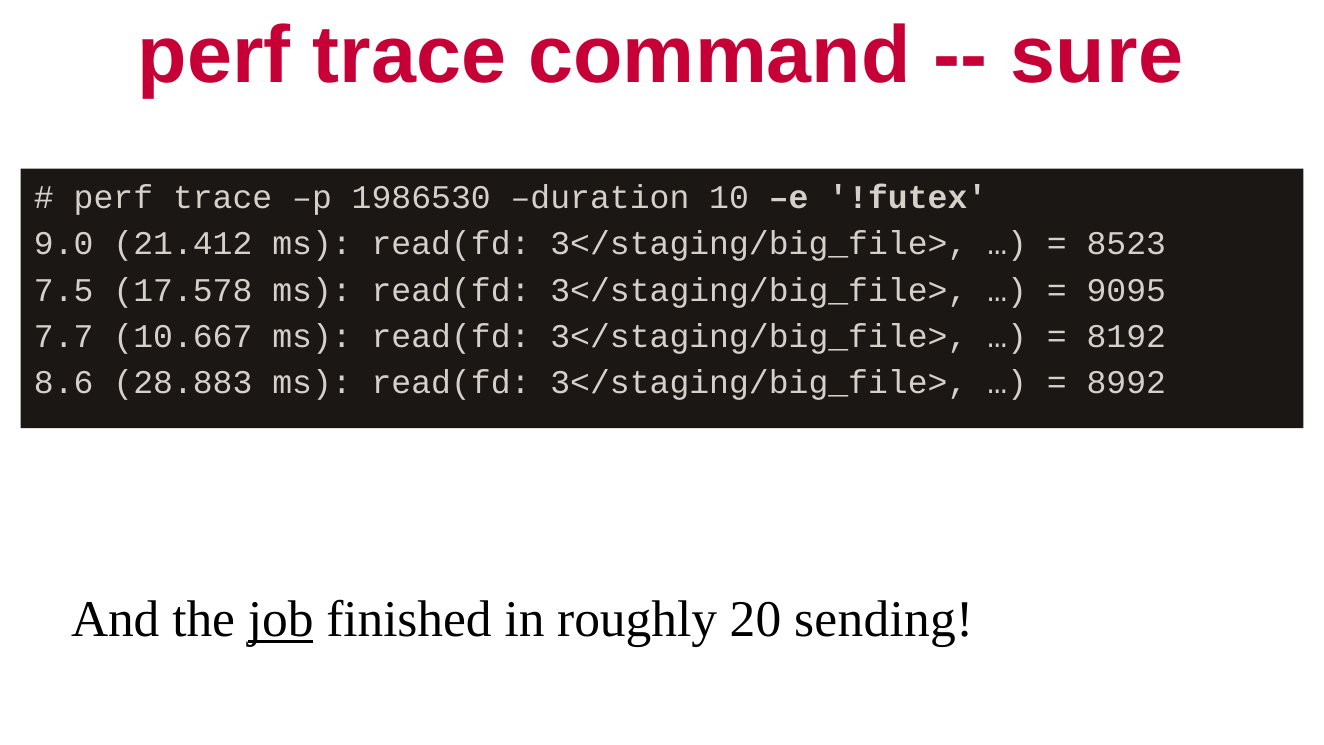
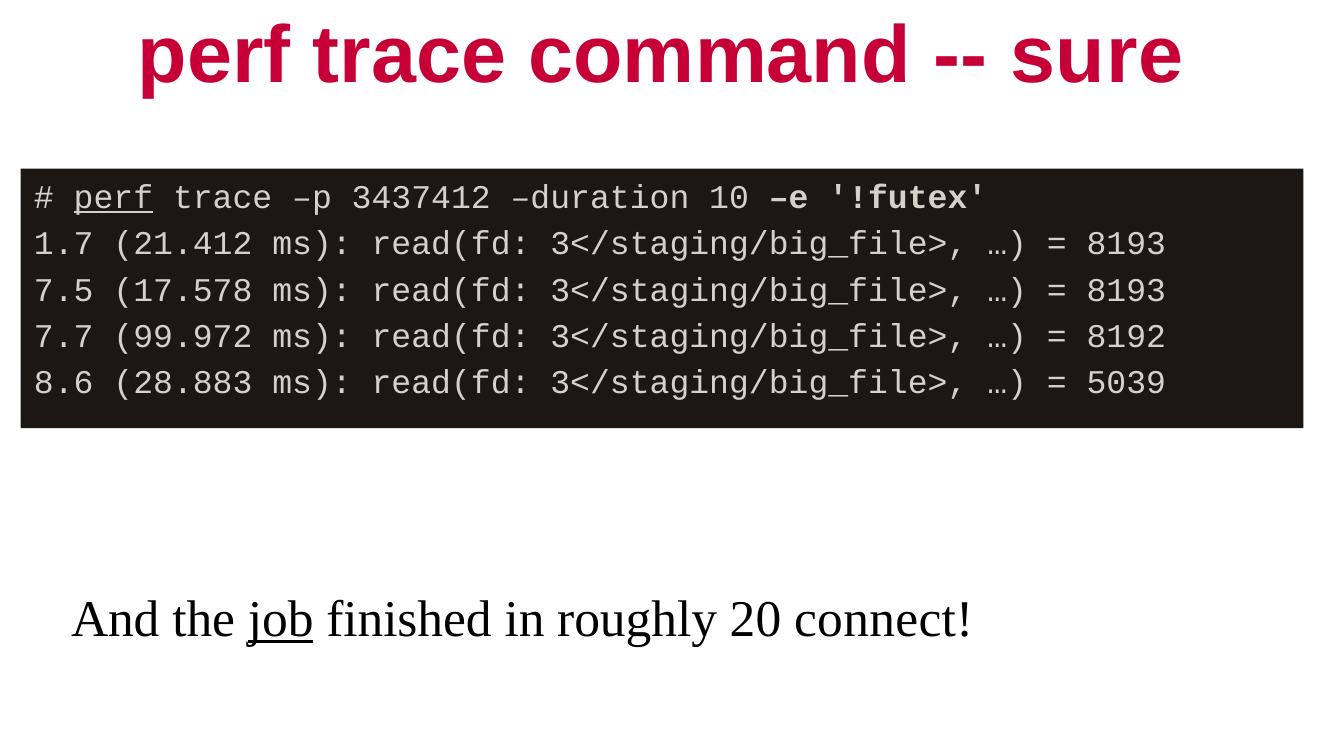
perf at (113, 197) underline: none -> present
1986530: 1986530 -> 3437412
9.0: 9.0 -> 1.7
8523 at (1126, 244): 8523 -> 8193
9095 at (1126, 290): 9095 -> 8193
10.667: 10.667 -> 99.972
8992: 8992 -> 5039
sending: sending -> connect
